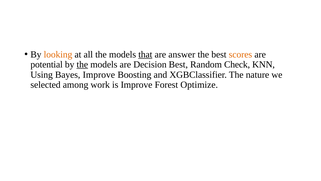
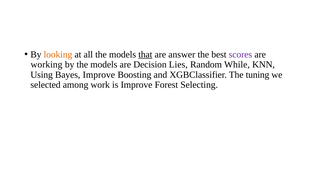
scores colour: orange -> purple
potential: potential -> working
the at (82, 64) underline: present -> none
Decision Best: Best -> Lies
Check: Check -> While
nature: nature -> tuning
Optimize: Optimize -> Selecting
